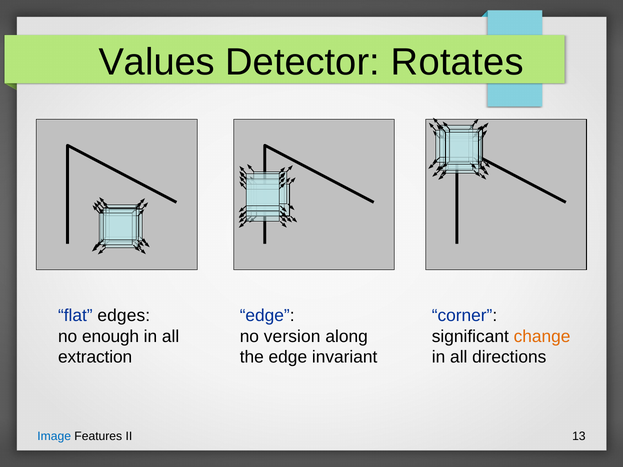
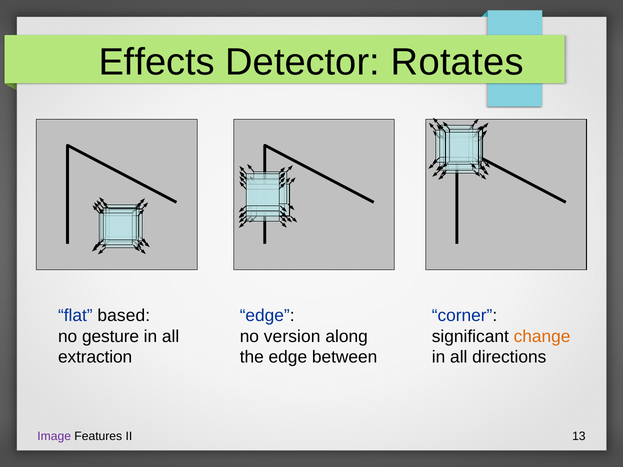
Values: Values -> Effects
edges: edges -> based
enough: enough -> gesture
invariant: invariant -> between
Image colour: blue -> purple
